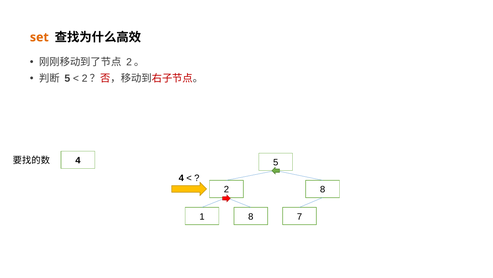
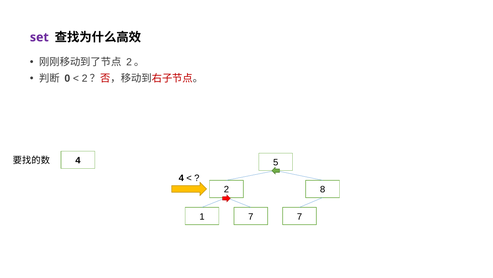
set colour: orange -> purple
5 at (67, 78): 5 -> 0
1 8: 8 -> 7
